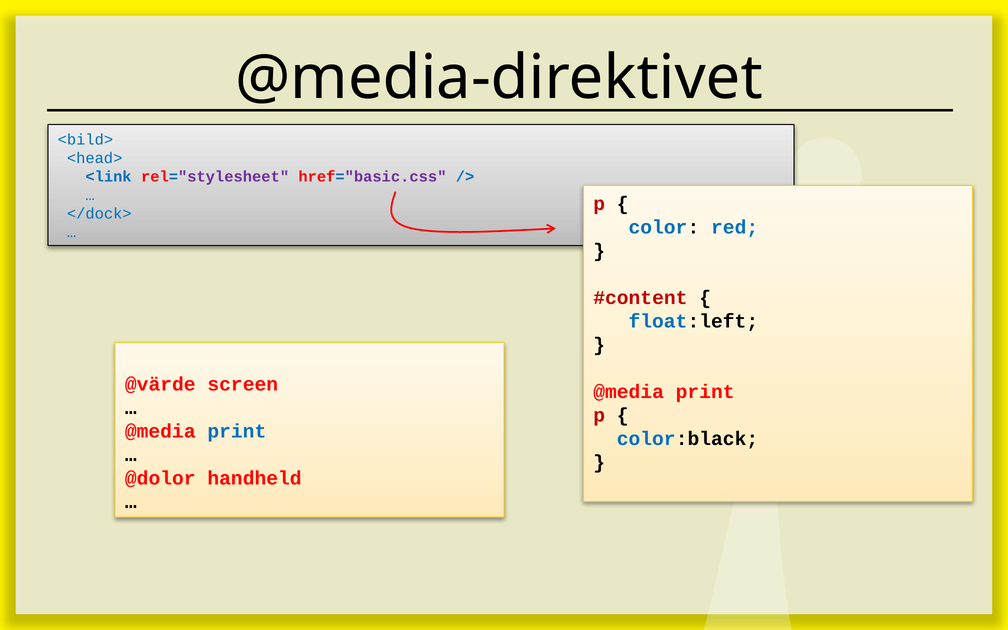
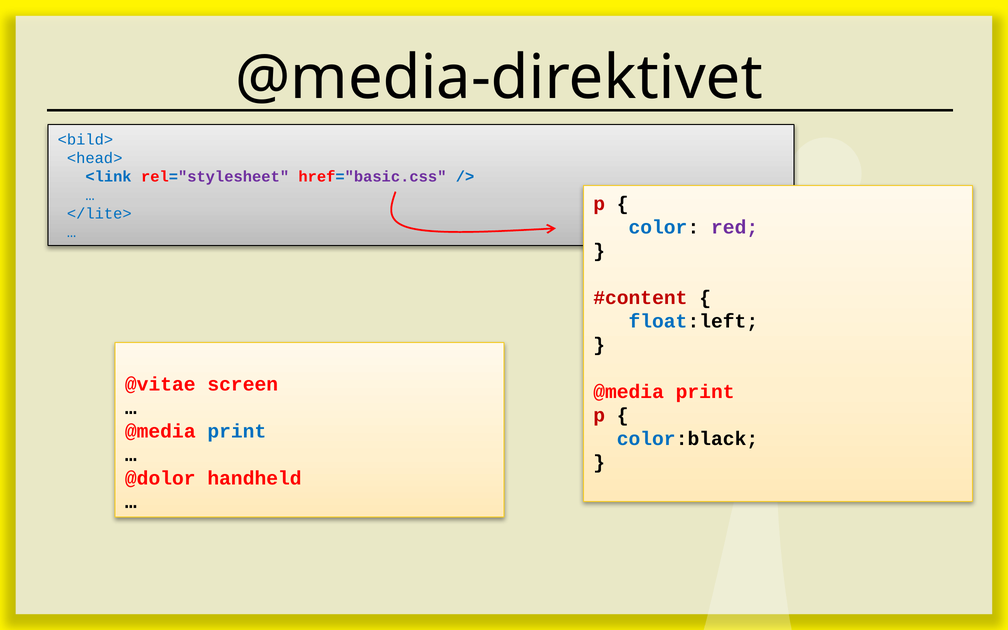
</dock>: </dock> -> </lite>
red colour: blue -> purple
@värde: @värde -> @vitae
